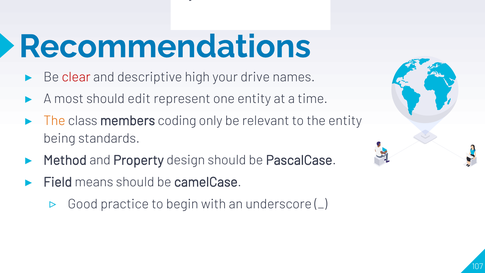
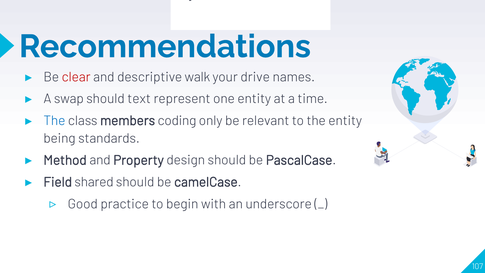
high: high -> walk
most: most -> swap
edit: edit -> text
The at (54, 121) colour: orange -> blue
means: means -> shared
